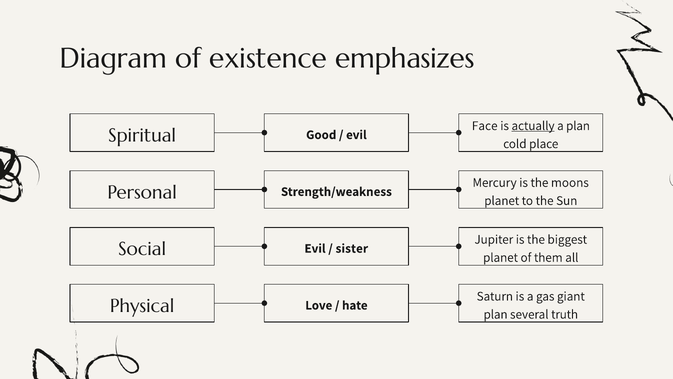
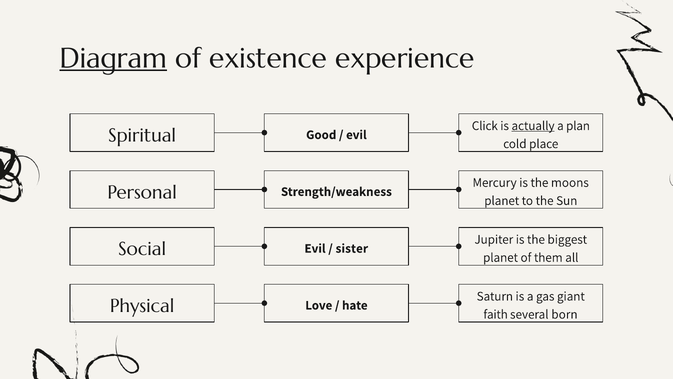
Diagram underline: none -> present
emphasizes: emphasizes -> experience
Face: Face -> Click
plan at (496, 314): plan -> faith
truth: truth -> born
